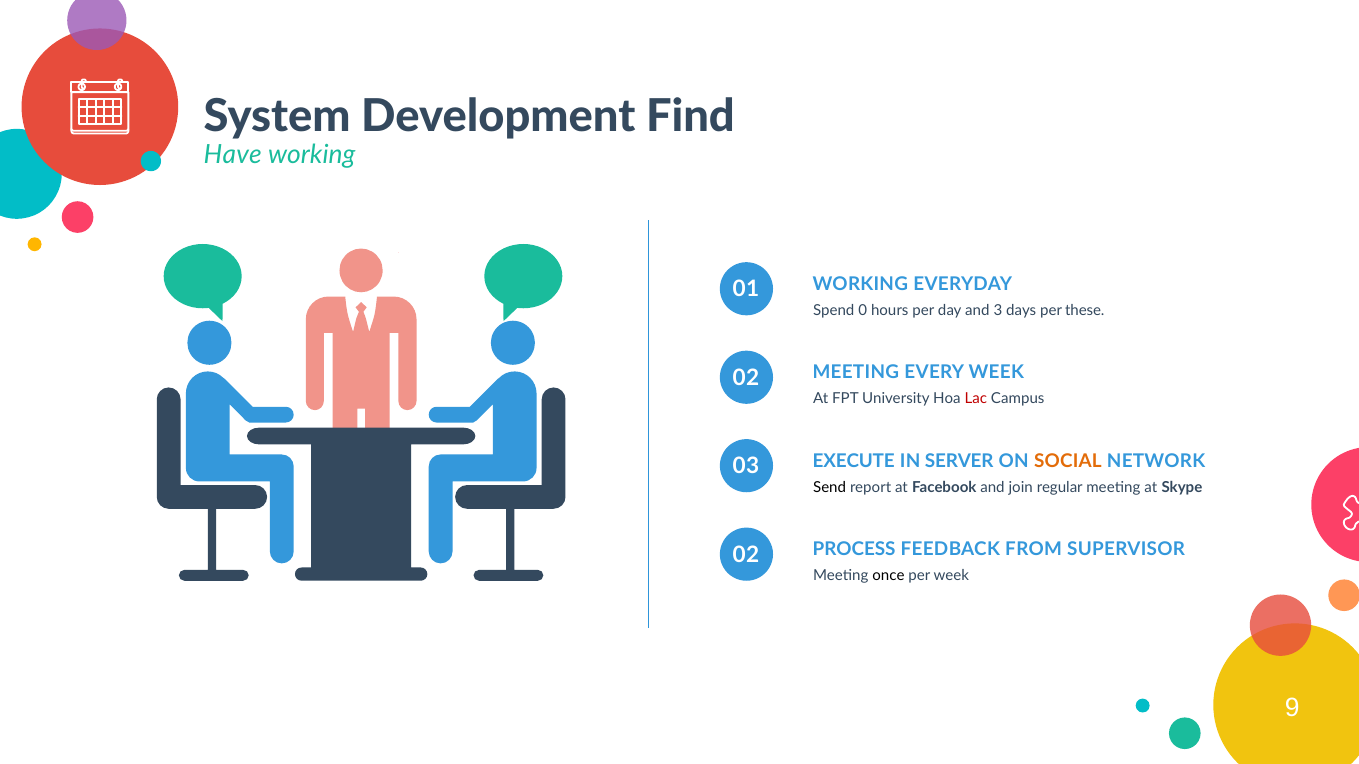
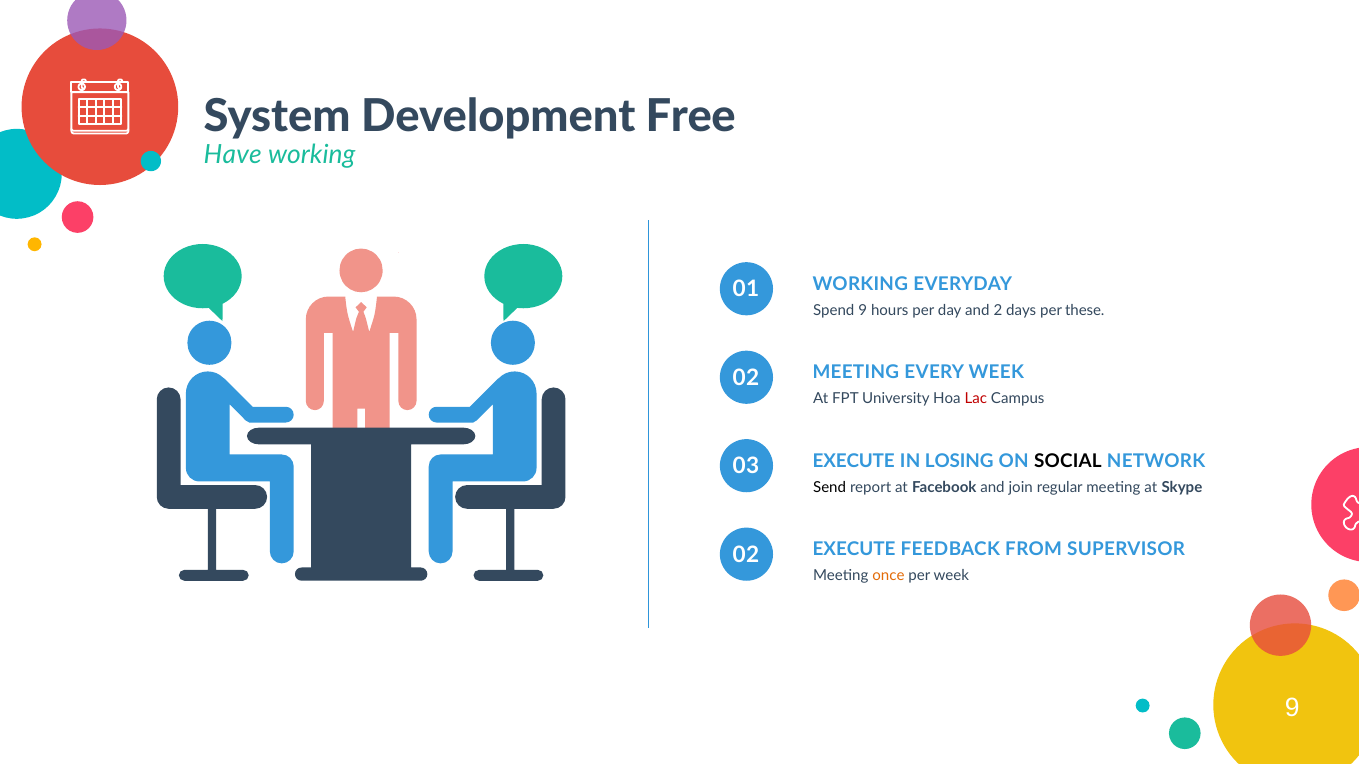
Find: Find -> Free
Spend 0: 0 -> 9
3: 3 -> 2
SERVER: SERVER -> LOSING
SOCIAL colour: orange -> black
PROCESS at (854, 550): PROCESS -> EXECUTE
once colour: black -> orange
